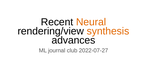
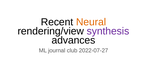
synthesis colour: orange -> purple
